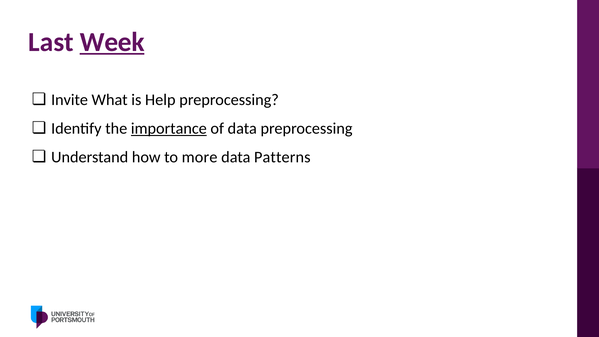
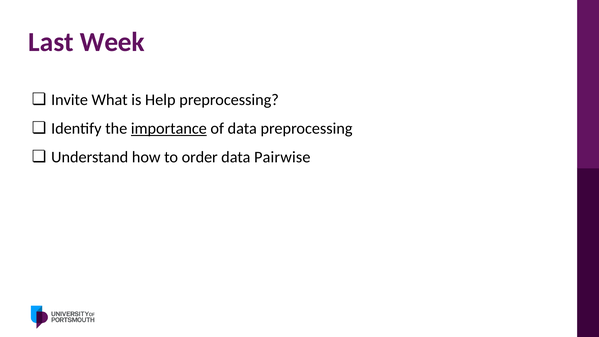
Week underline: present -> none
more: more -> order
Patterns: Patterns -> Pairwise
